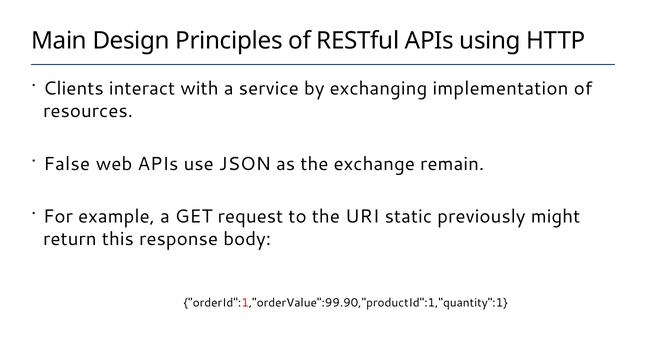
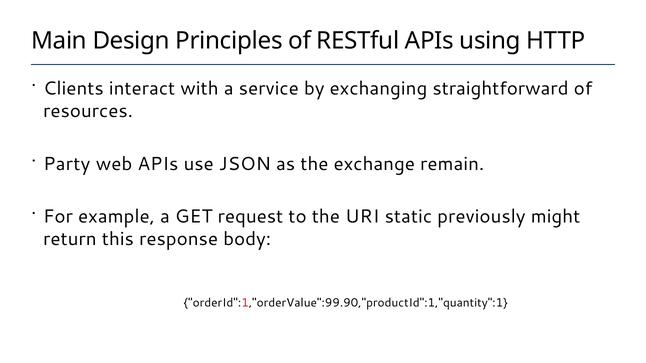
implementation: implementation -> straightforward
False: False -> Party
